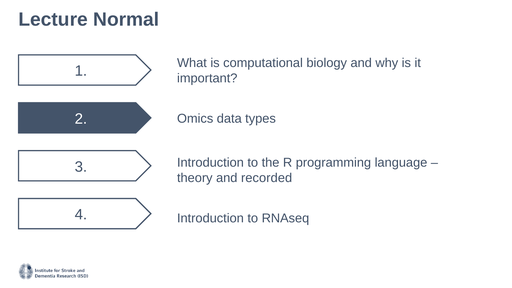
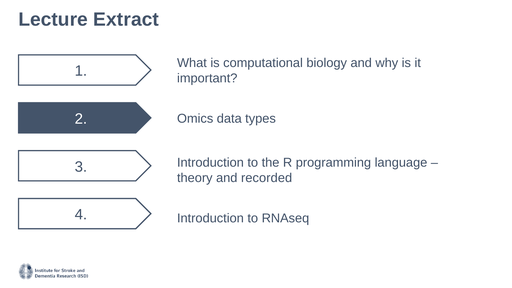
Normal: Normal -> Extract
